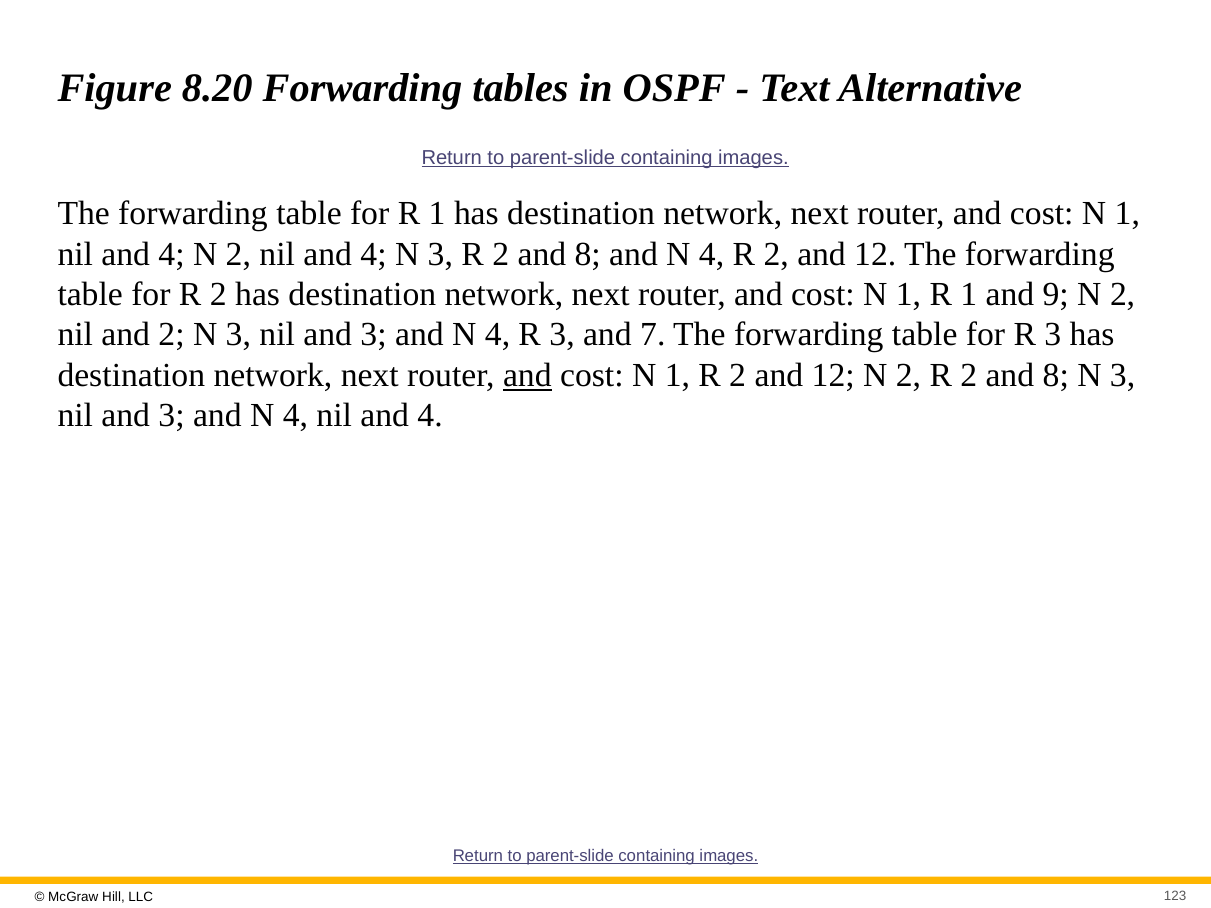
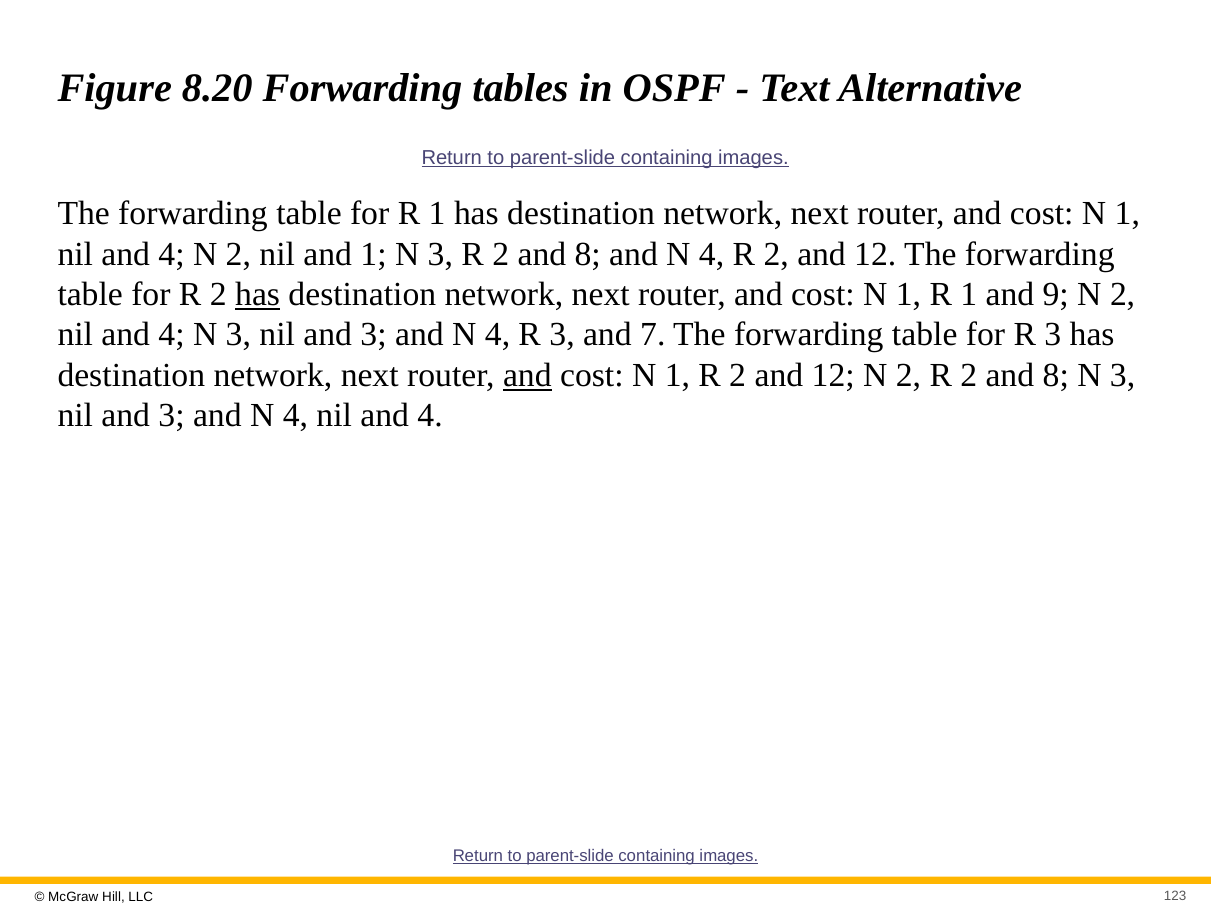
2 nil and 4: 4 -> 1
has at (258, 294) underline: none -> present
2 at (171, 335): 2 -> 4
